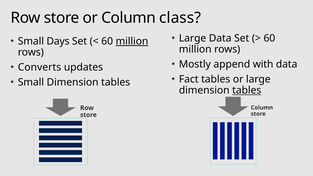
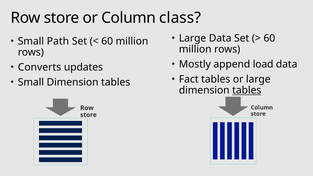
Days: Days -> Path
million at (132, 41) underline: present -> none
with: with -> load
